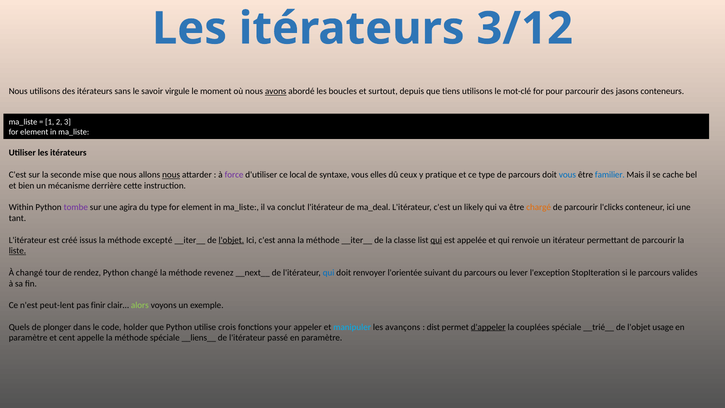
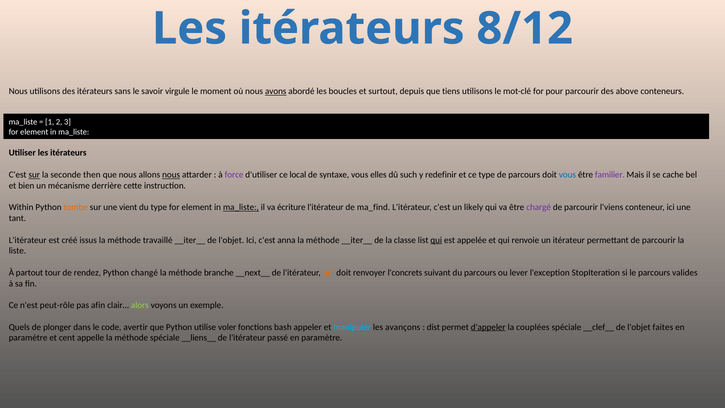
3/12: 3/12 -> 8/12
jasons: jasons -> above
sur at (34, 175) underline: none -> present
mise: mise -> then
ceux: ceux -> such
pratique: pratique -> redefinir
familier colour: blue -> purple
tombe colour: purple -> orange
agira: agira -> vient
ma_liste at (241, 207) underline: none -> present
conclut: conclut -> écriture
ma_deal: ma_deal -> ma_find
chargé colour: orange -> purple
l'clicks: l'clicks -> l'viens
excepté: excepté -> travaillé
l'objet at (231, 240) underline: present -> none
liste underline: present -> none
À changé: changé -> partout
revenez: revenez -> branche
qui at (329, 273) colour: blue -> orange
l'orientée: l'orientée -> l'concrets
peut-lent: peut-lent -> peut-rôle
finir: finir -> afin
holder: holder -> avertir
crois: crois -> voler
your: your -> bash
__trié__: __trié__ -> __clef__
usage: usage -> faites
